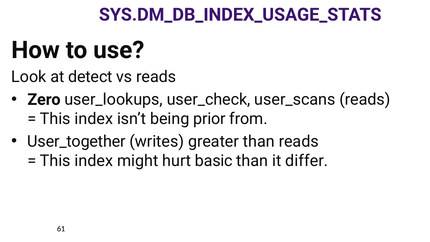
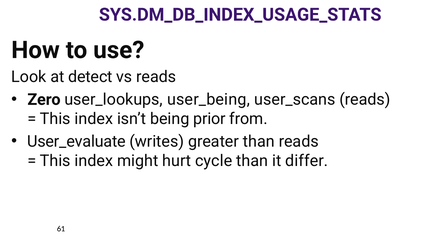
user_check: user_check -> user_being
User_together: User_together -> User_evaluate
basic: basic -> cycle
